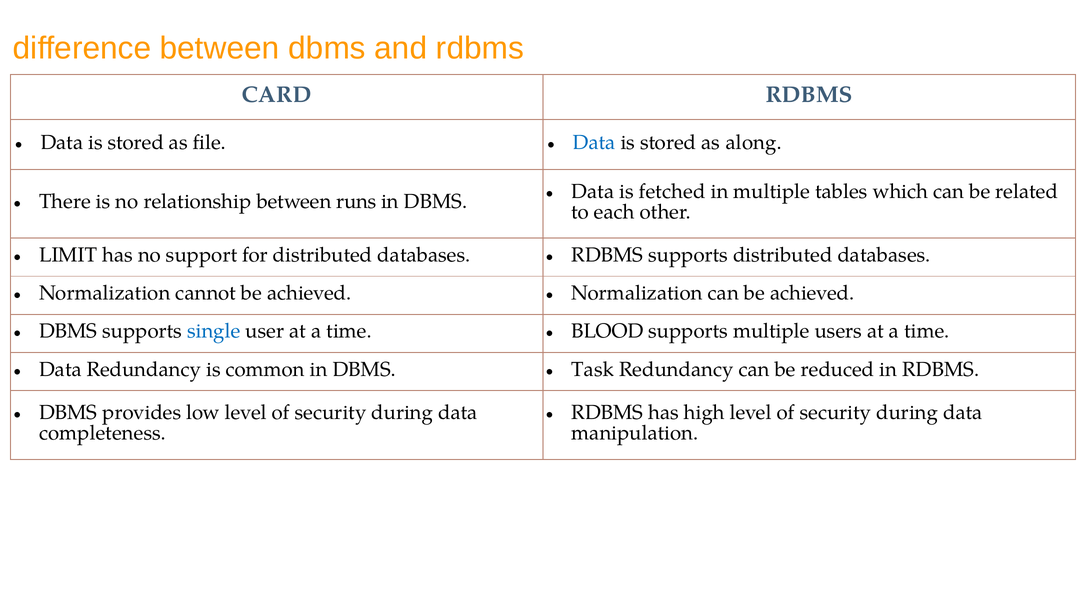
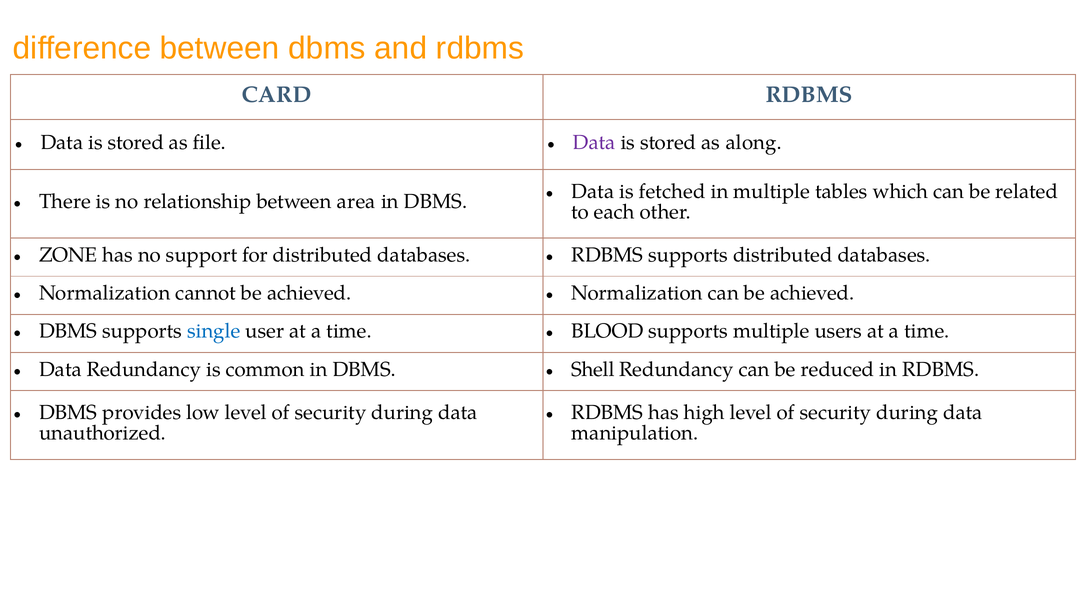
Data at (594, 142) colour: blue -> purple
runs: runs -> area
LIMIT: LIMIT -> ZONE
Task: Task -> Shell
completeness: completeness -> unauthorized
